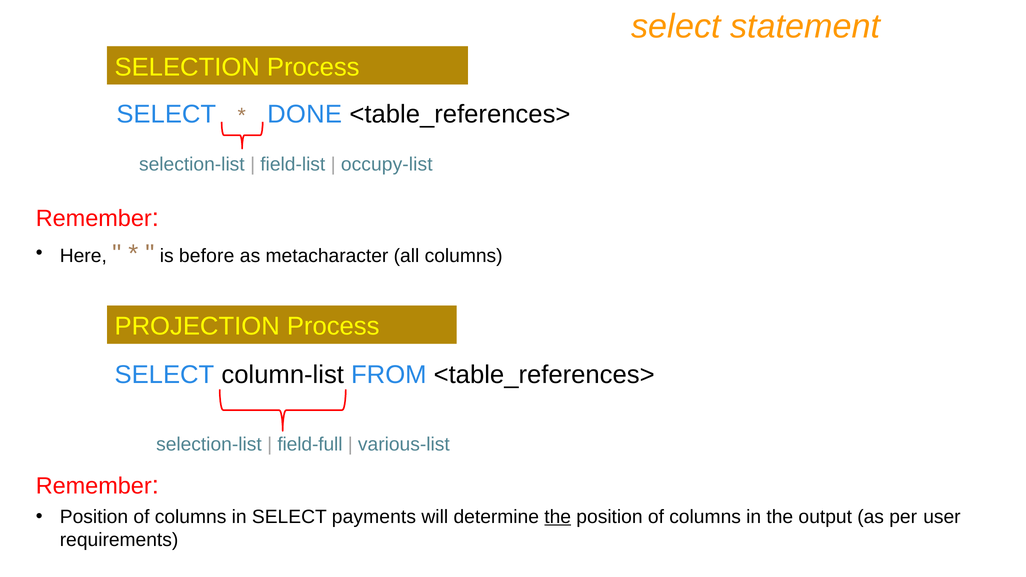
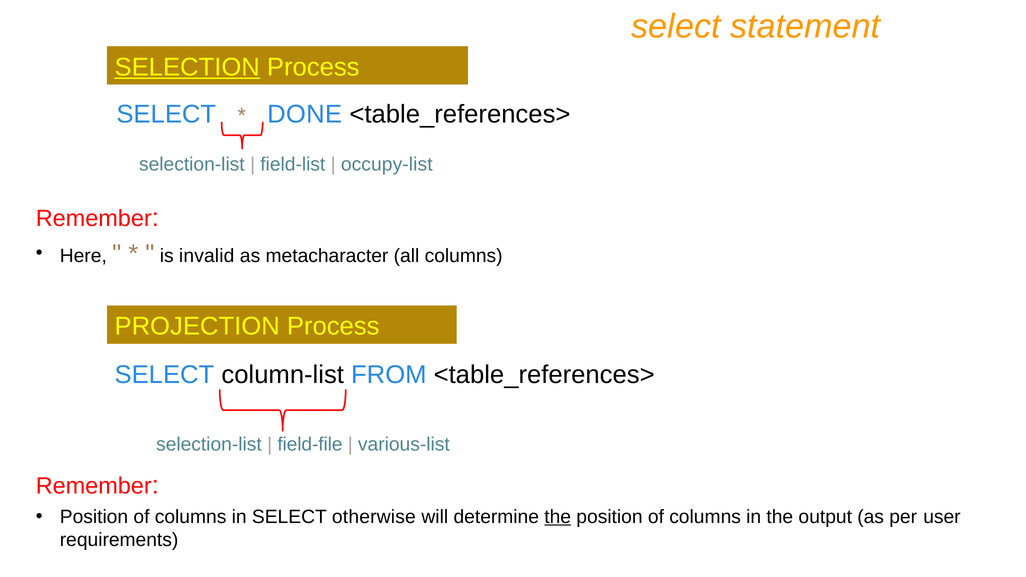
SELECTION underline: none -> present
before: before -> invalid
field-full: field-full -> field-file
payments: payments -> otherwise
